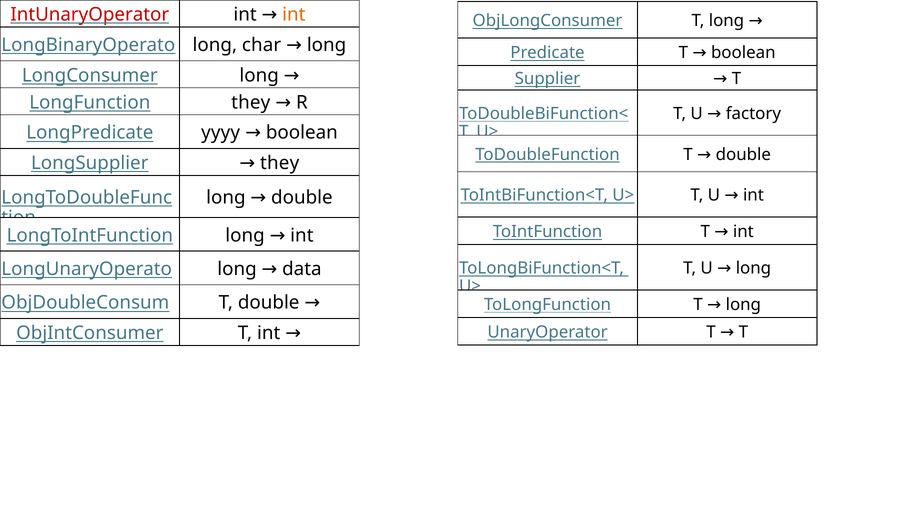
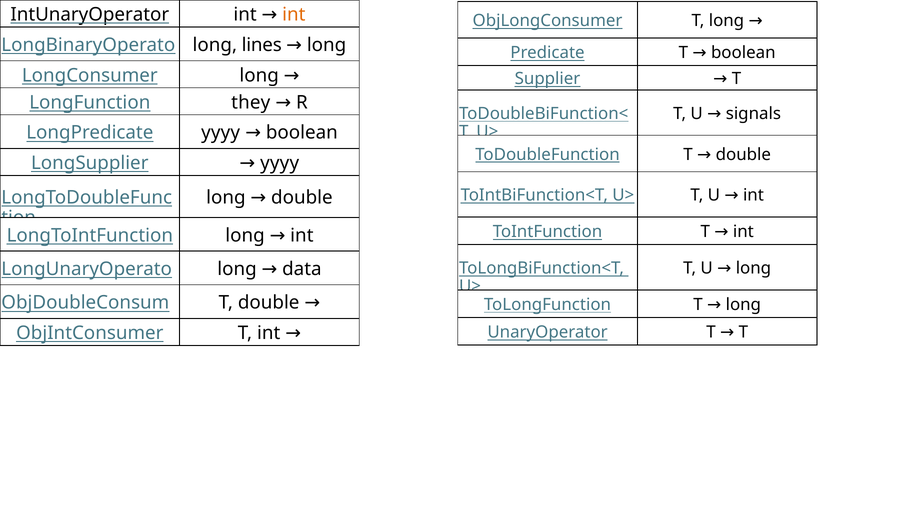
IntUnaryOperator colour: red -> black
char: char -> lines
factory: factory -> signals
they at (280, 163): they -> yyyy
